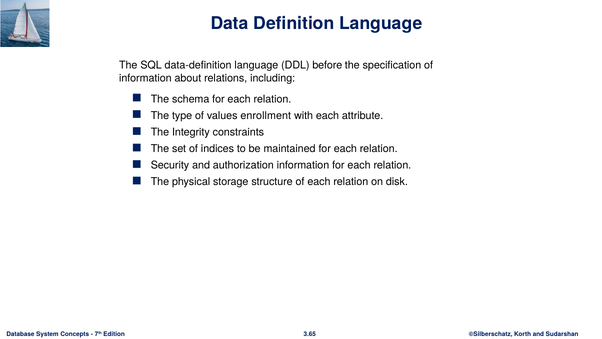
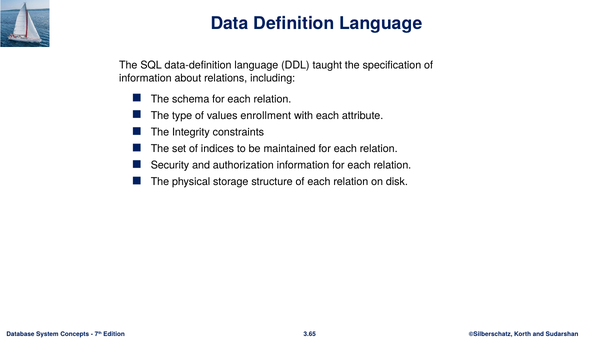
before: before -> taught
